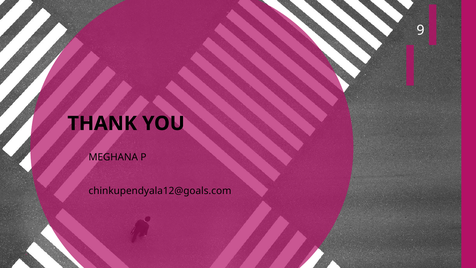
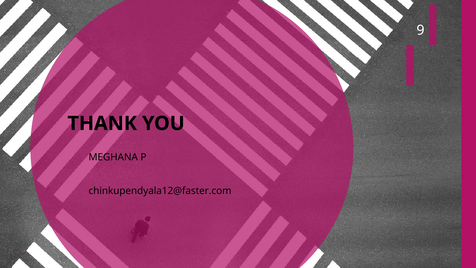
chinkupendyala12@goals.com: chinkupendyala12@goals.com -> chinkupendyala12@faster.com
